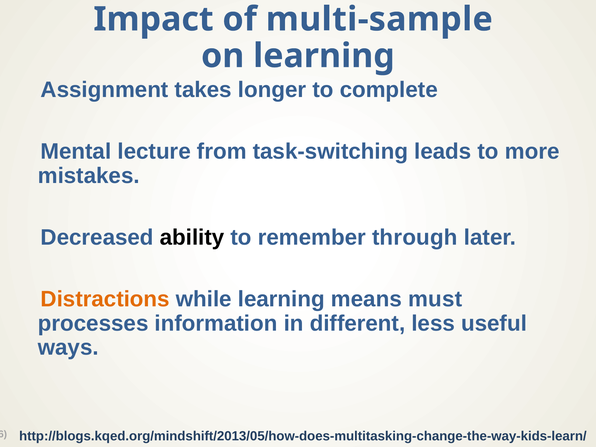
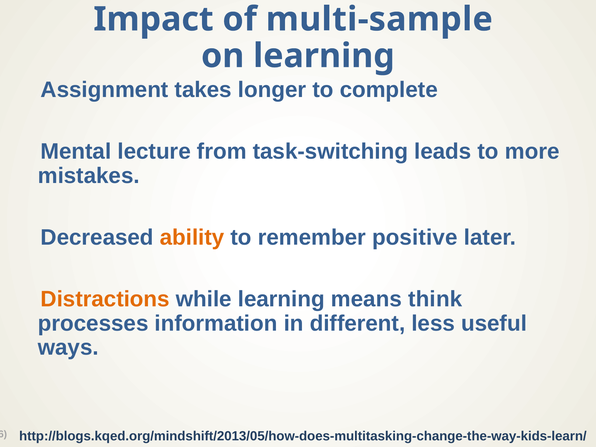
ability colour: black -> orange
through: through -> positive
must: must -> think
